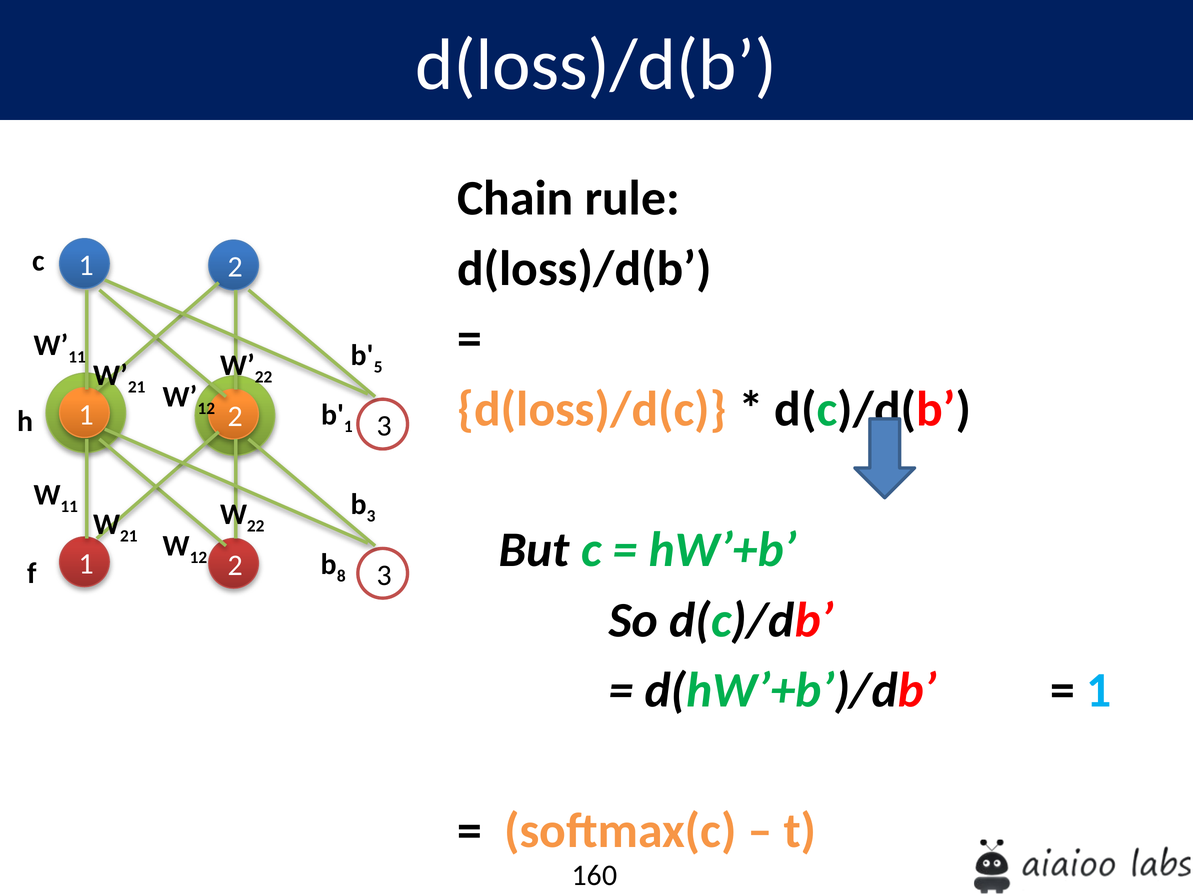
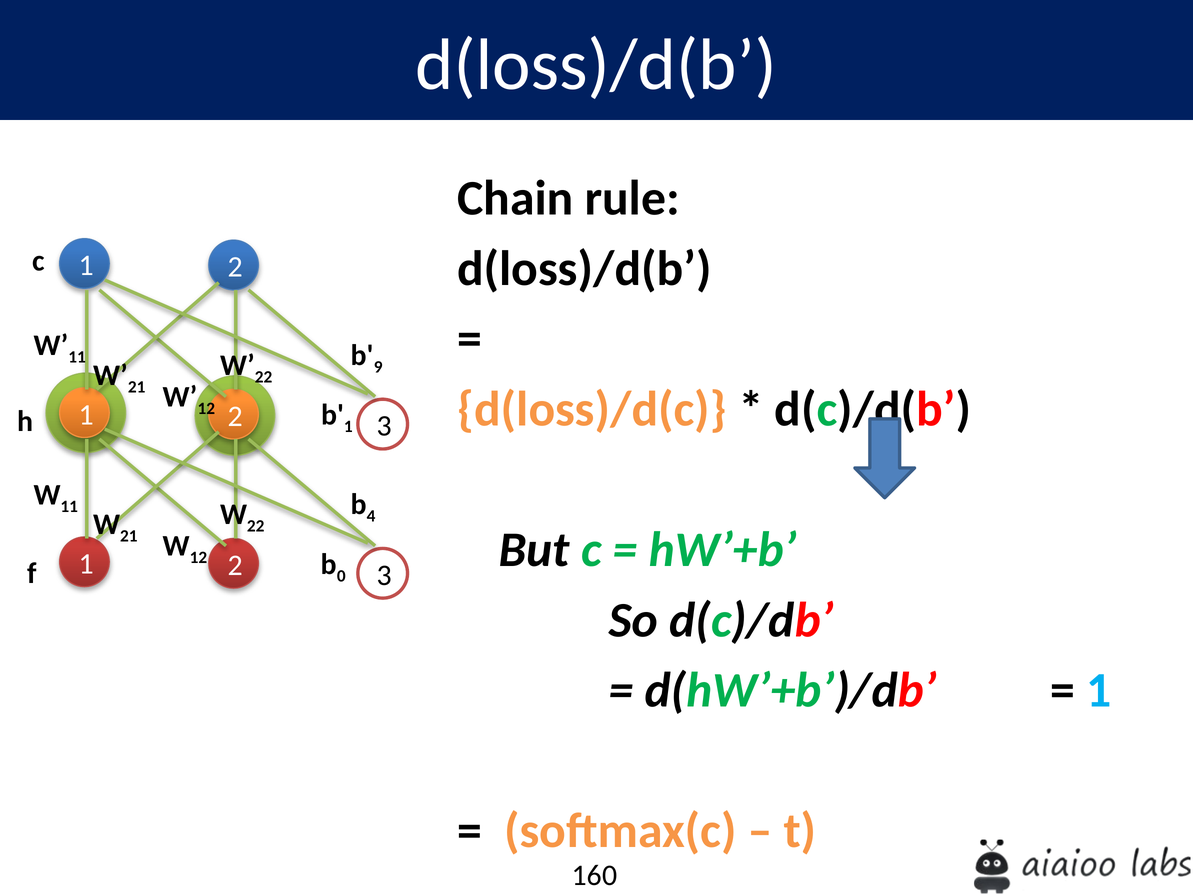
5: 5 -> 9
3 at (371, 516): 3 -> 4
8: 8 -> 0
